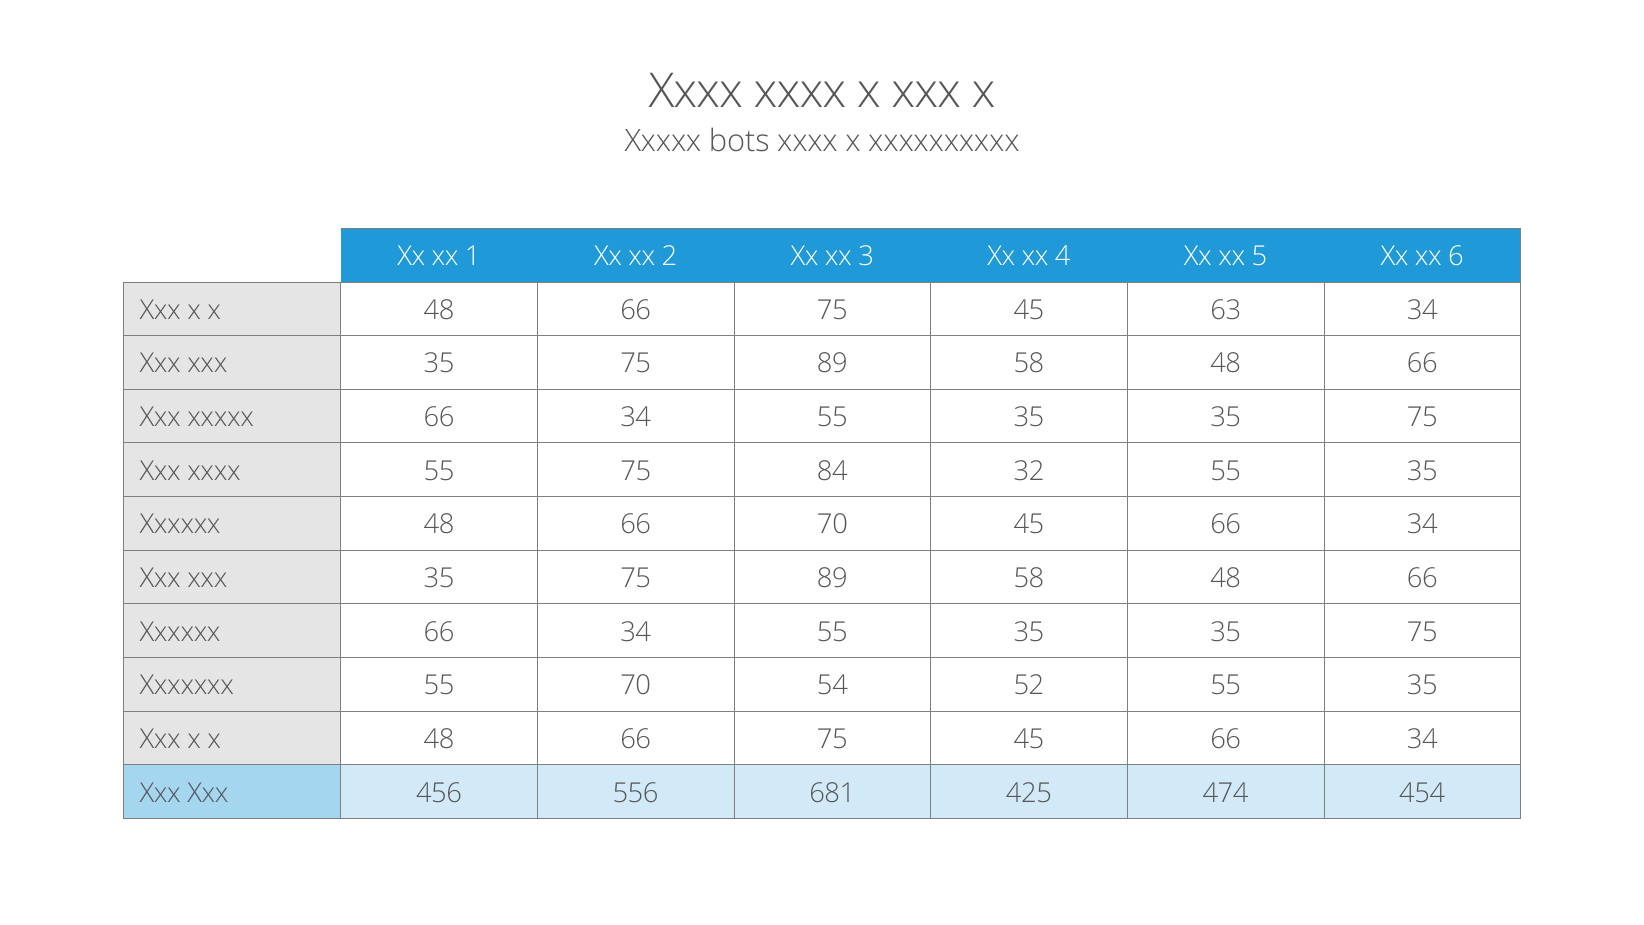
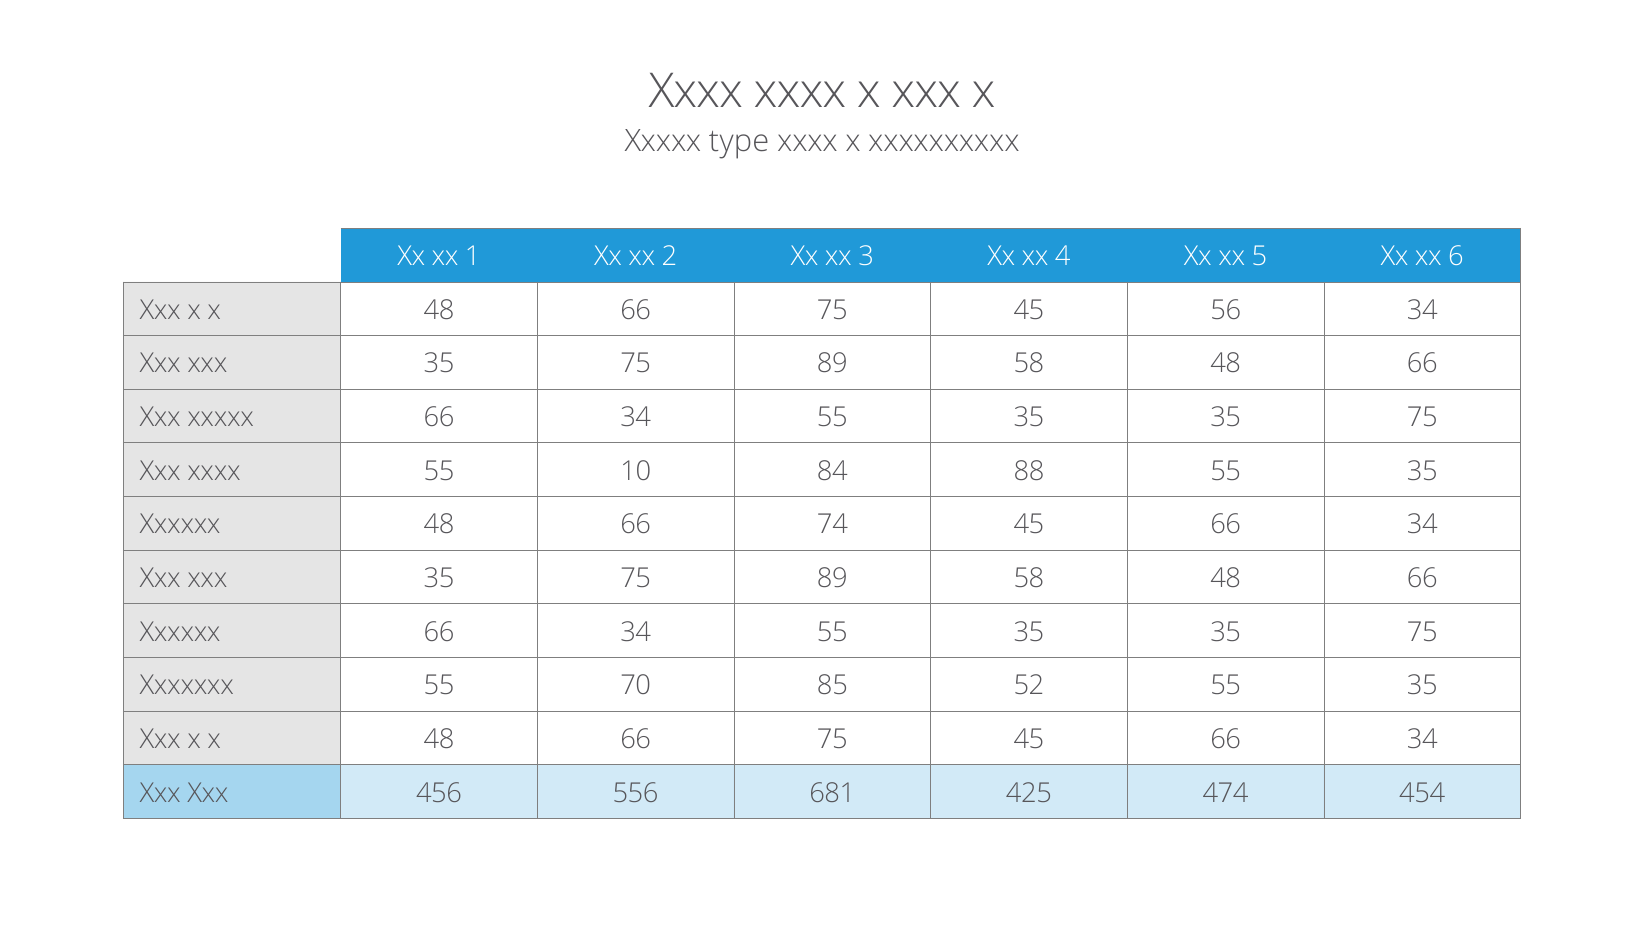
bots: bots -> type
63: 63 -> 56
55 75: 75 -> 10
32: 32 -> 88
66 70: 70 -> 74
54: 54 -> 85
